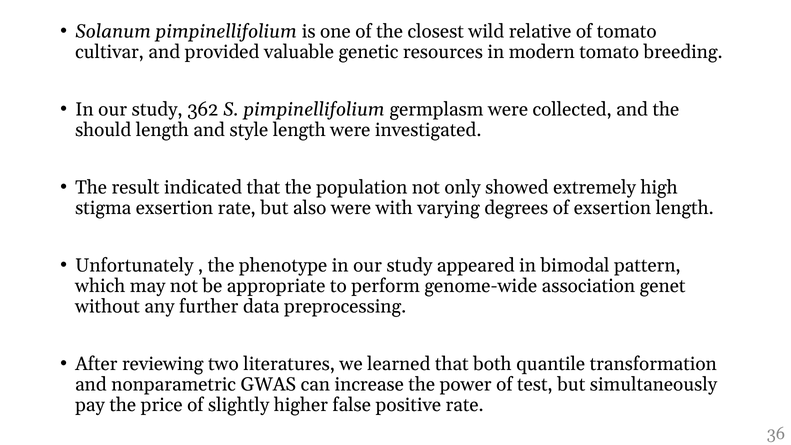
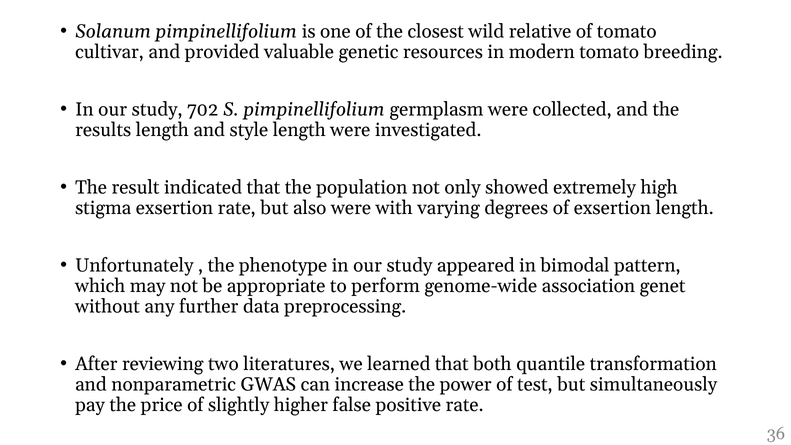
362: 362 -> 702
should: should -> results
